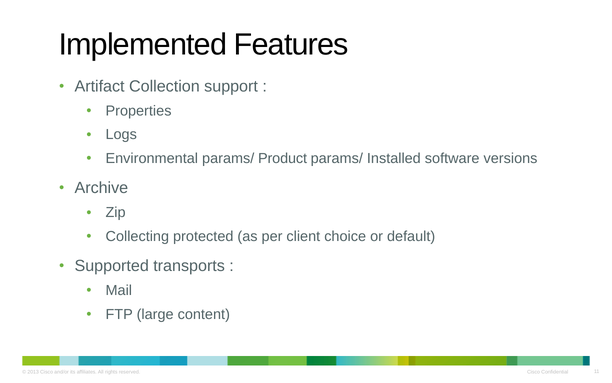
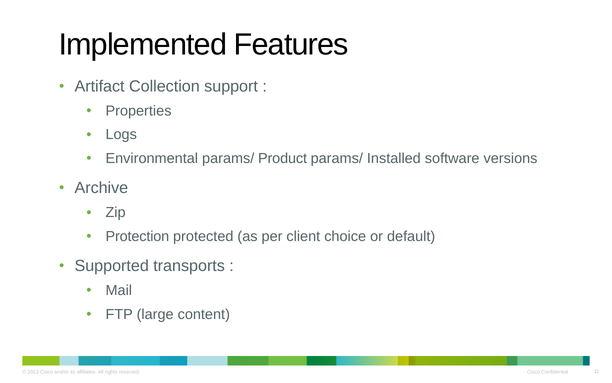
Collecting: Collecting -> Protection
